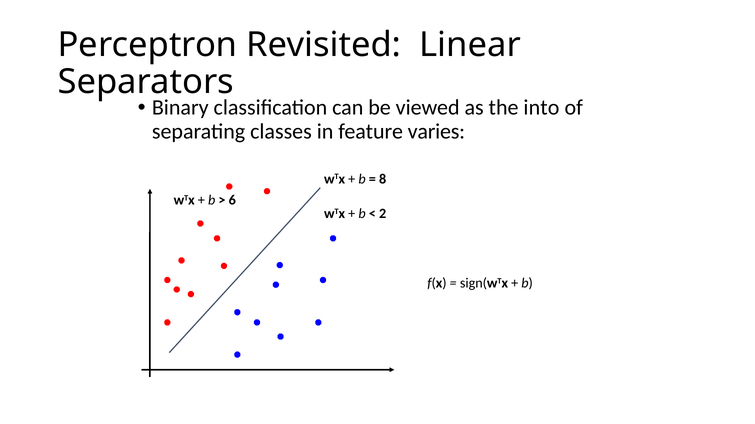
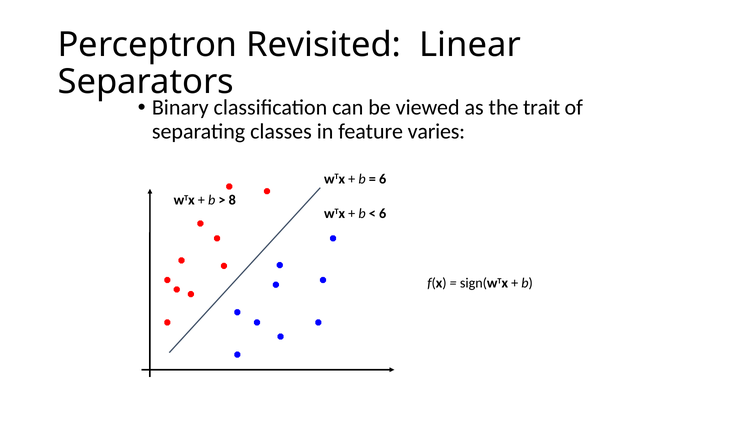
into: into -> trait
8 at (383, 179): 8 -> 6
6: 6 -> 8
2 at (383, 214): 2 -> 6
